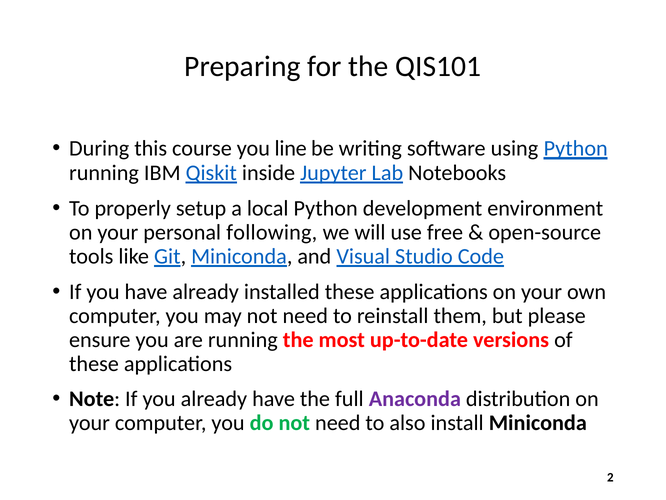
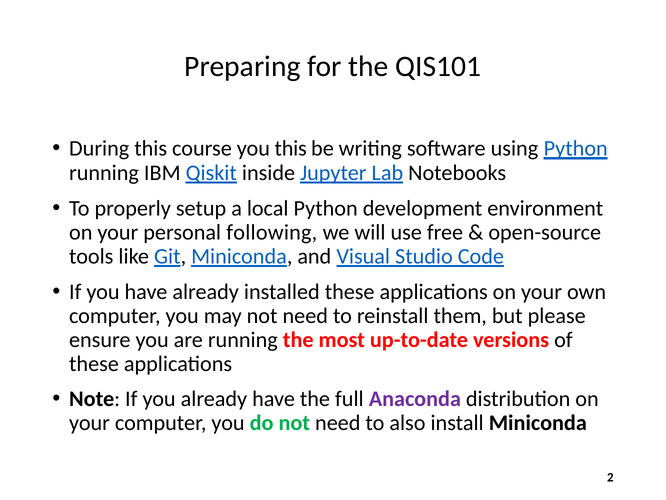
you line: line -> this
